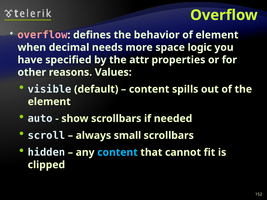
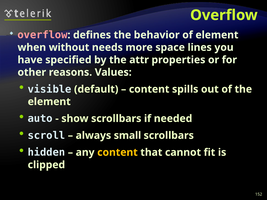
decimal: decimal -> without
logic: logic -> lines
content at (117, 153) colour: light blue -> yellow
